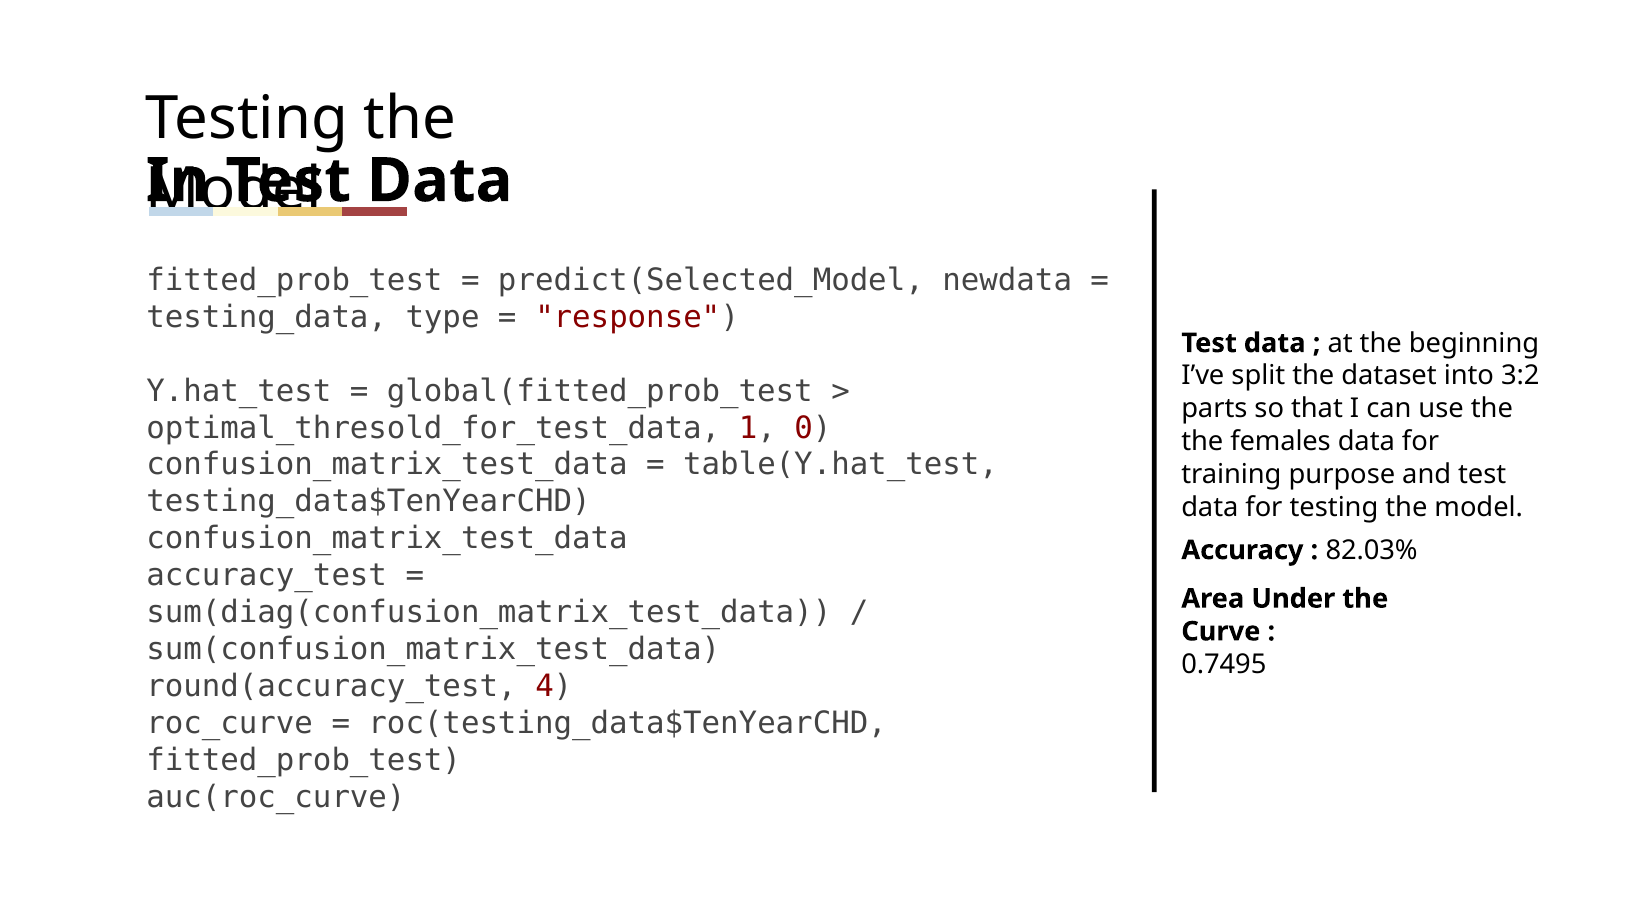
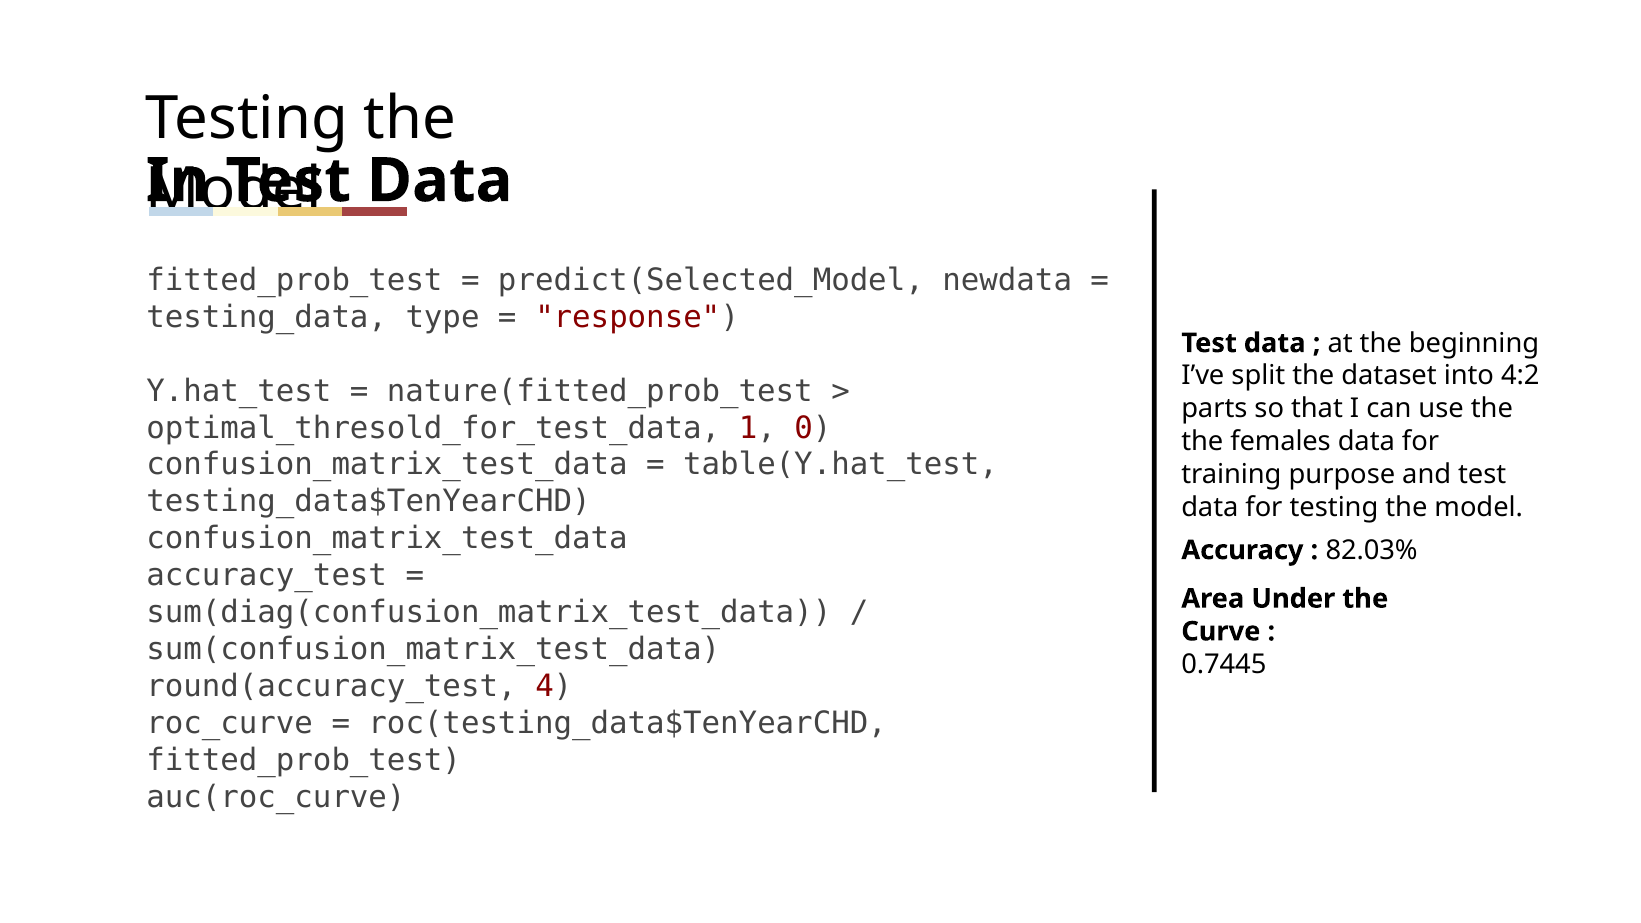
3:2: 3:2 -> 4:2
global(fitted_prob_test: global(fitted_prob_test -> nature(fitted_prob_test
0.7495: 0.7495 -> 0.7445
